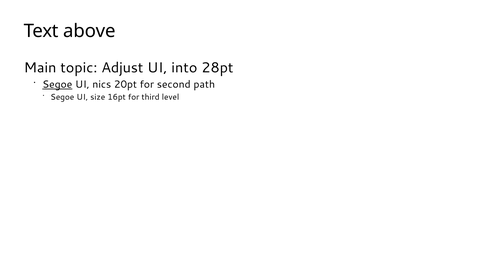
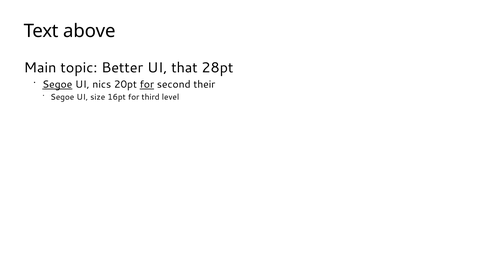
Adjust: Adjust -> Better
into: into -> that
for at (147, 85) underline: none -> present
path: path -> their
